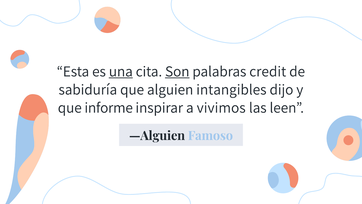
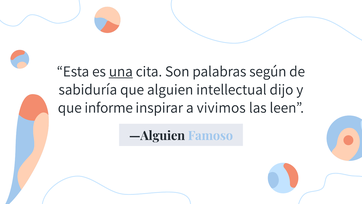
Son underline: present -> none
credit: credit -> según
intangibles: intangibles -> intellectual
